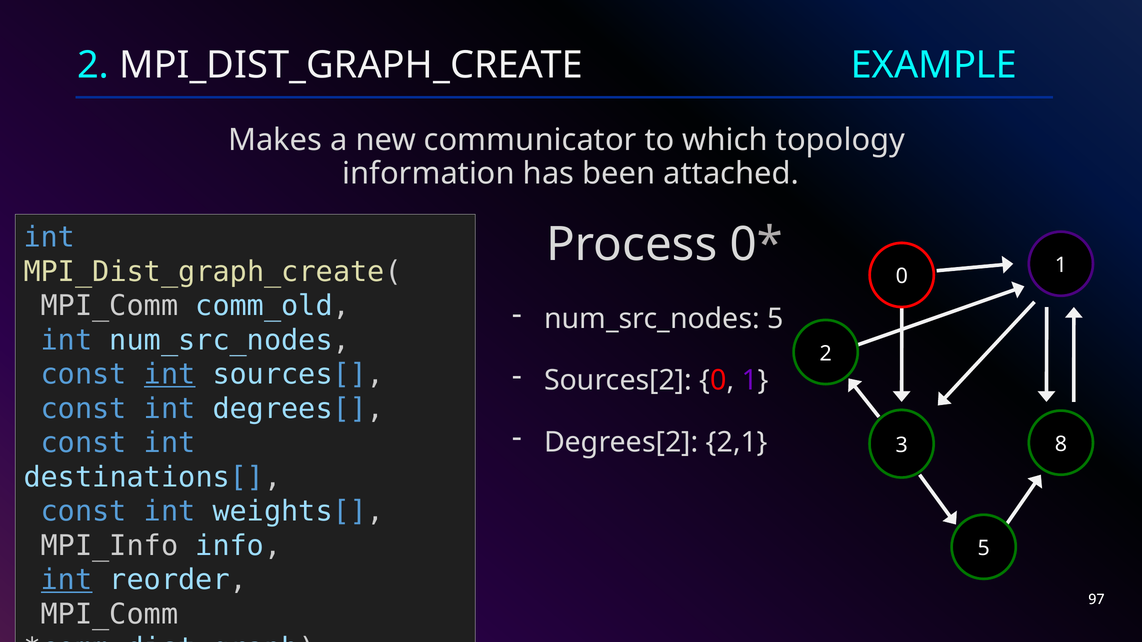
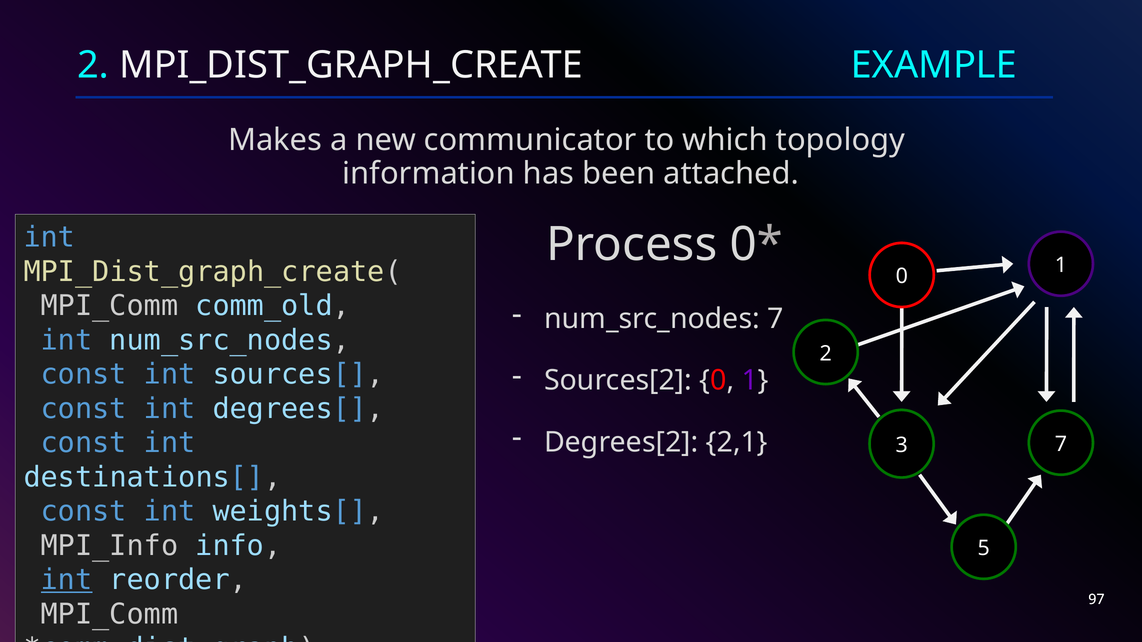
num_src_nodes 5: 5 -> 7
int at (170, 375) underline: present -> none
3 8: 8 -> 7
